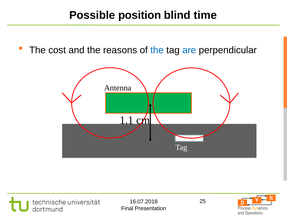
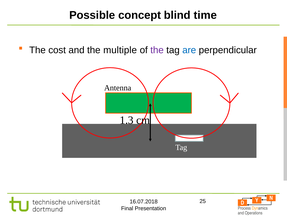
position: position -> concept
reasons: reasons -> multiple
the at (157, 50) colour: blue -> purple
1.1: 1.1 -> 1.3
